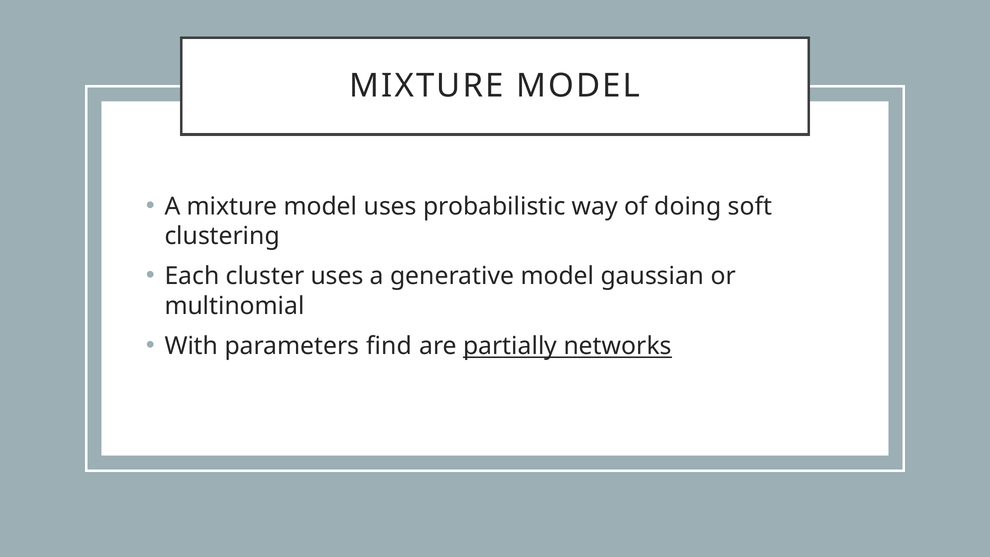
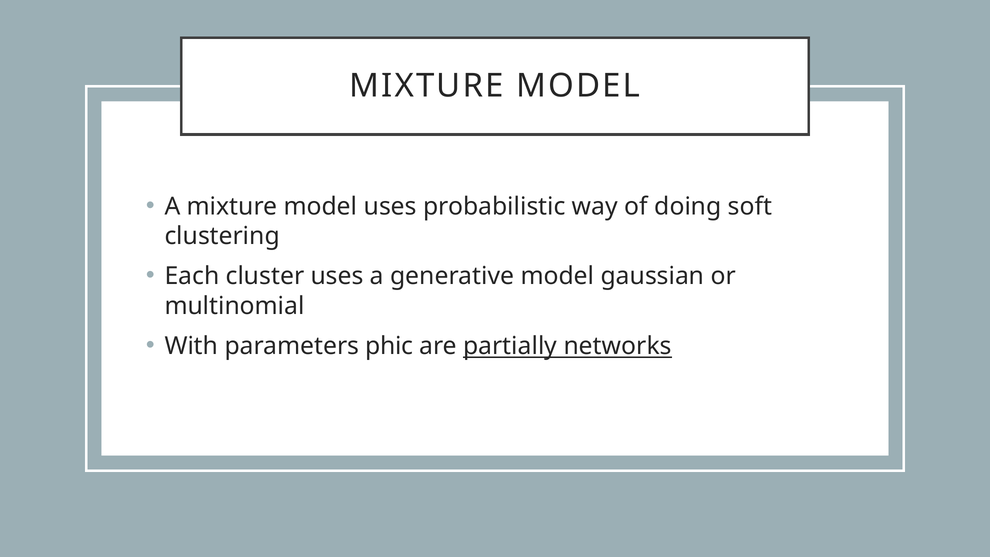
find: find -> phic
